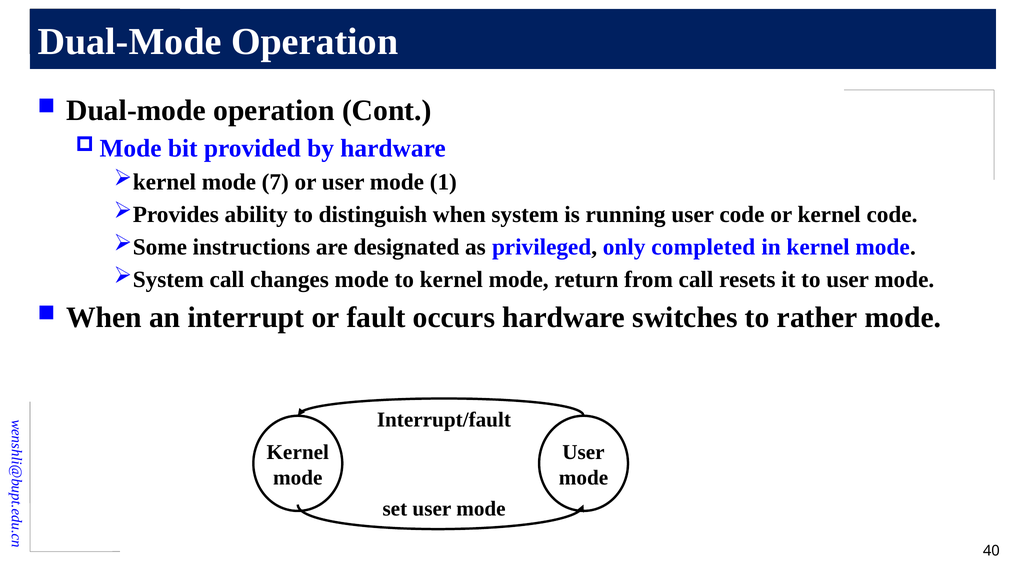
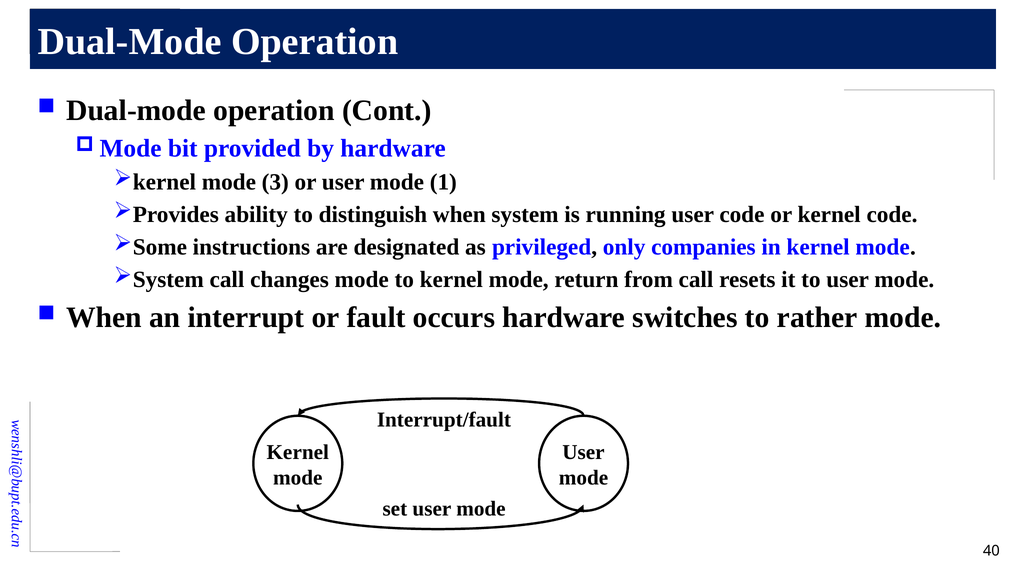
7: 7 -> 3
completed: completed -> companies
